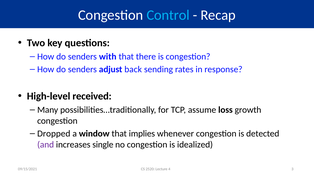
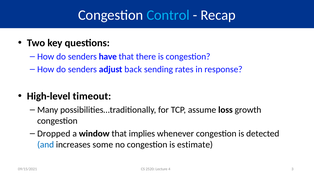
with: with -> have
received: received -> timeout
and colour: purple -> blue
single: single -> some
idealized: idealized -> estimate
